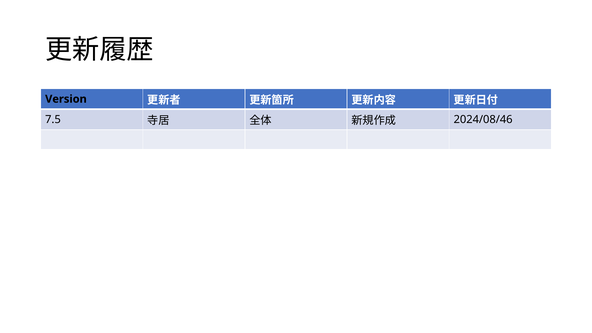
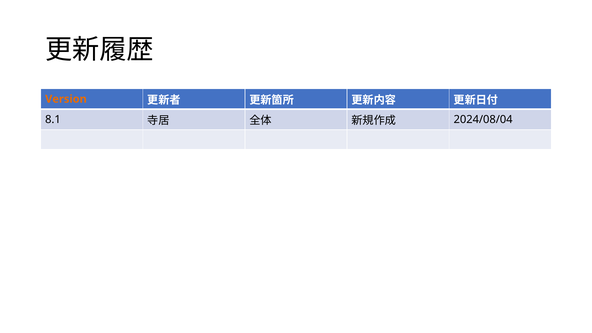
Version colour: black -> orange
7.5: 7.5 -> 8.1
2024/08/46: 2024/08/46 -> 2024/08/04
